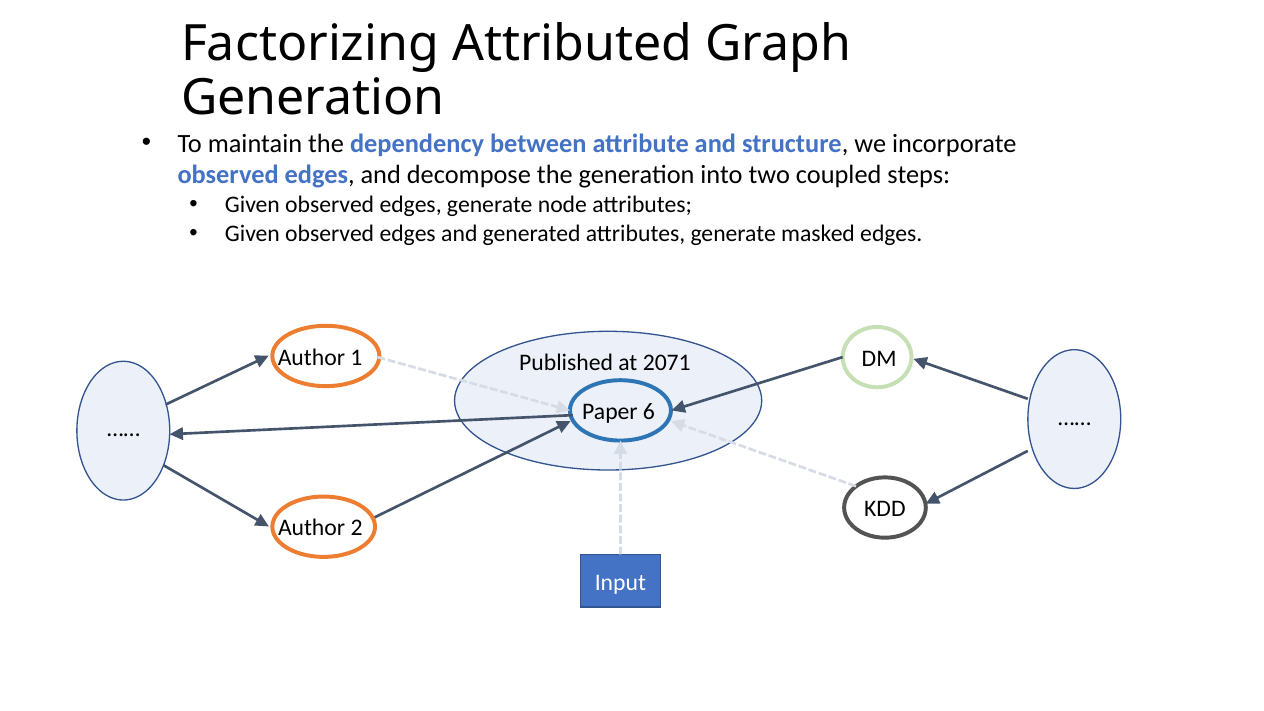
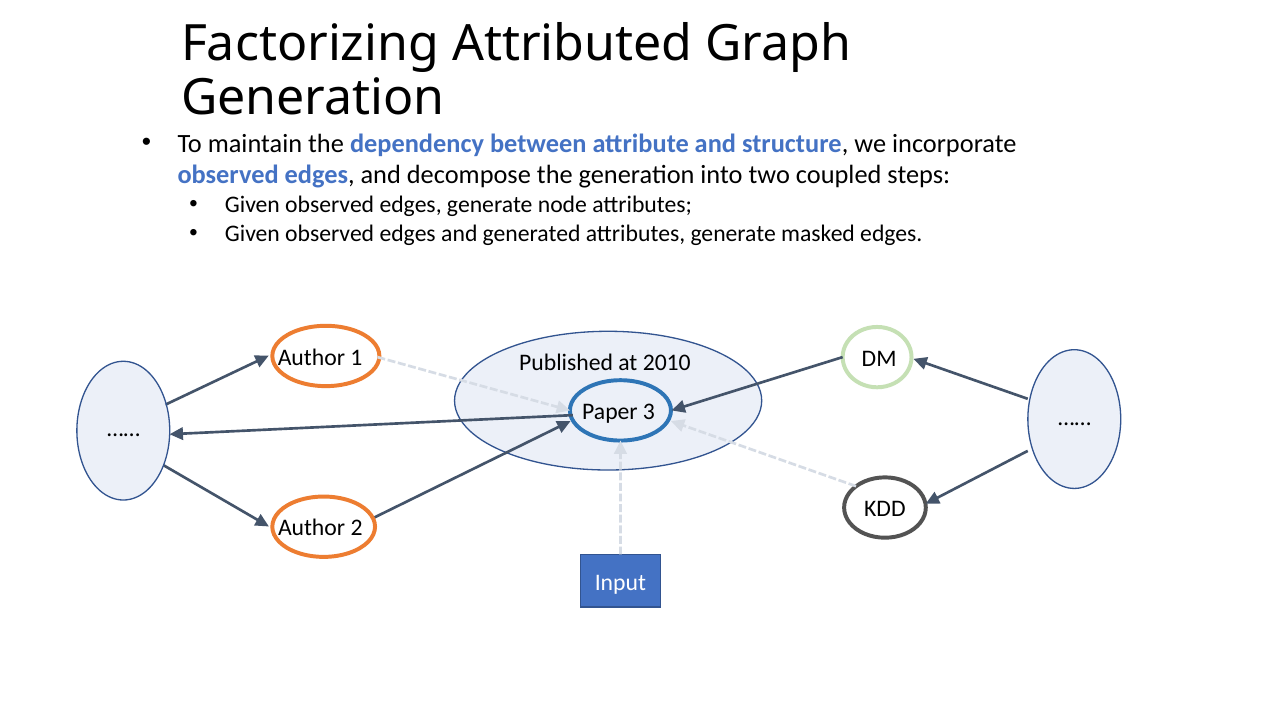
2071: 2071 -> 2010
6: 6 -> 3
